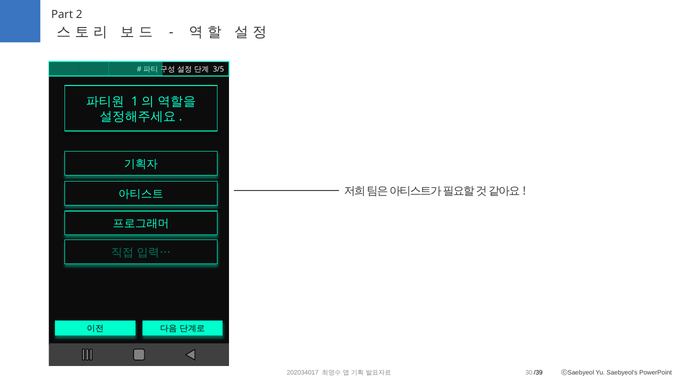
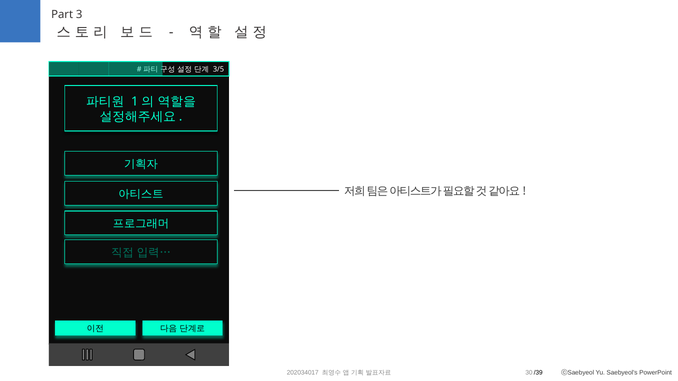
2: 2 -> 3
